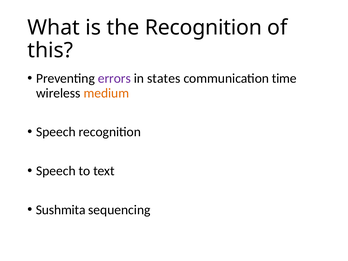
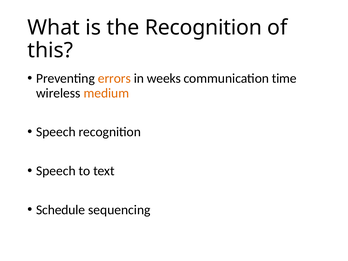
errors colour: purple -> orange
states: states -> weeks
Sushmita: Sushmita -> Schedule
